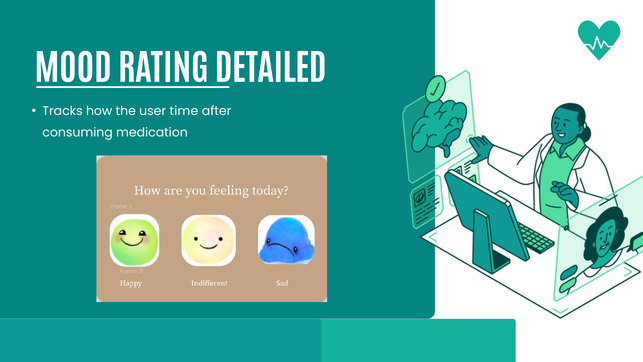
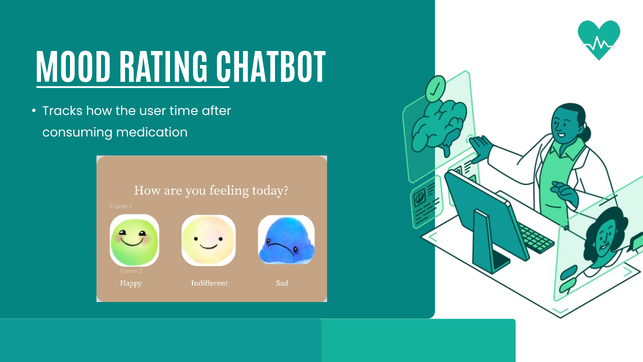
DETAILED: DETAILED -> CHATBOT
